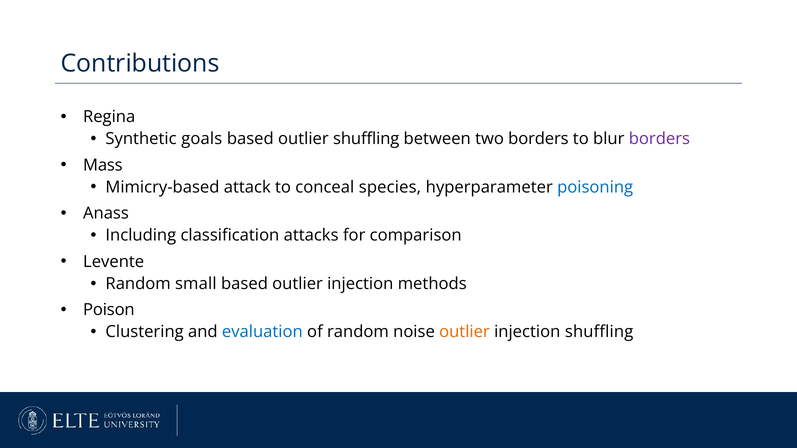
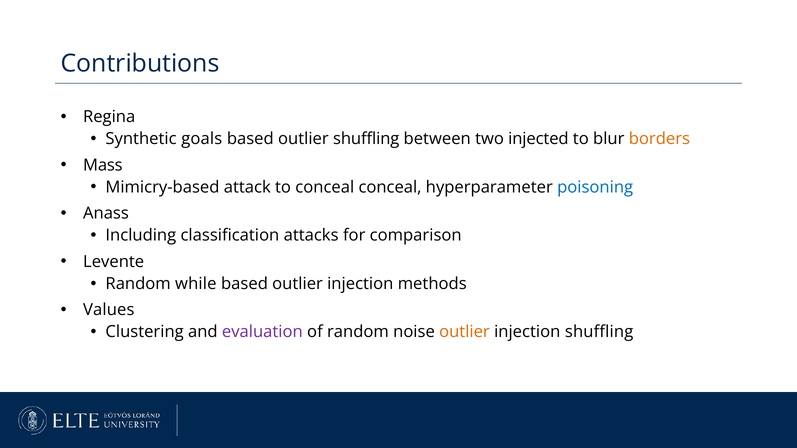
two borders: borders -> injected
borders at (659, 139) colour: purple -> orange
conceal species: species -> conceal
small: small -> while
Poison: Poison -> Values
evaluation colour: blue -> purple
